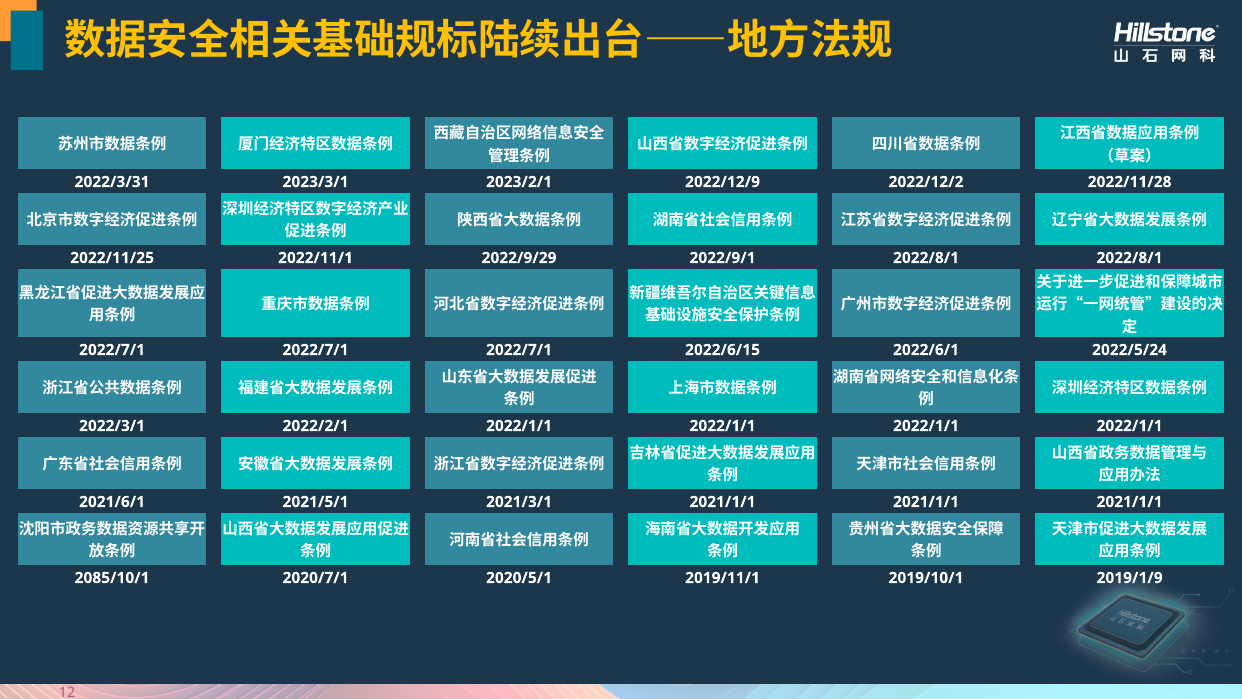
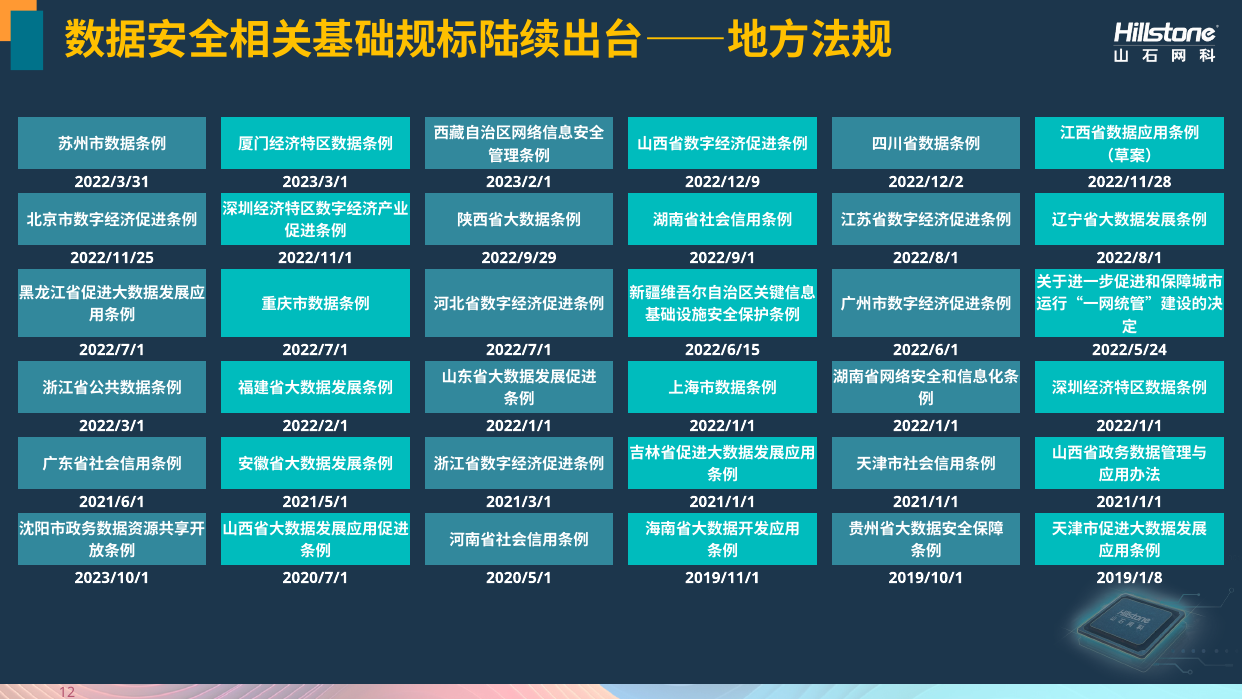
2085/10/1: 2085/10/1 -> 2023/10/1
2019/1/9: 2019/1/9 -> 2019/1/8
